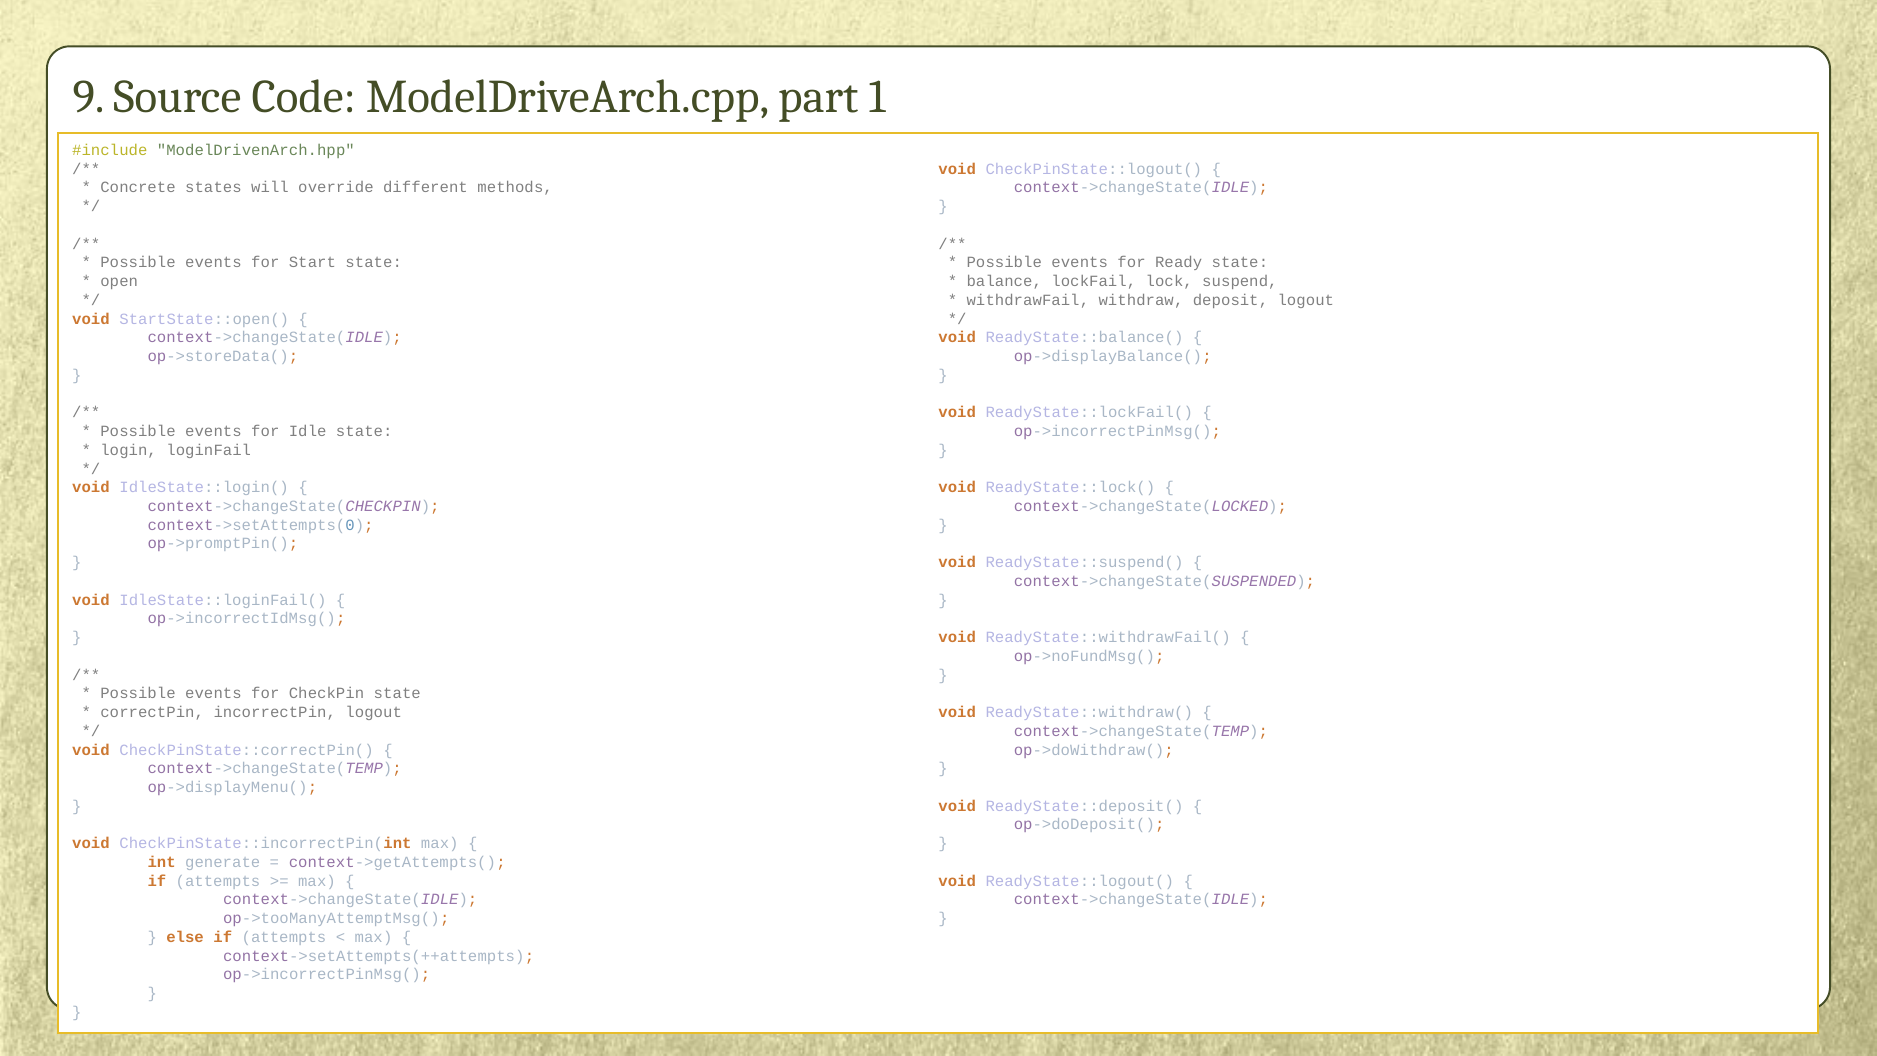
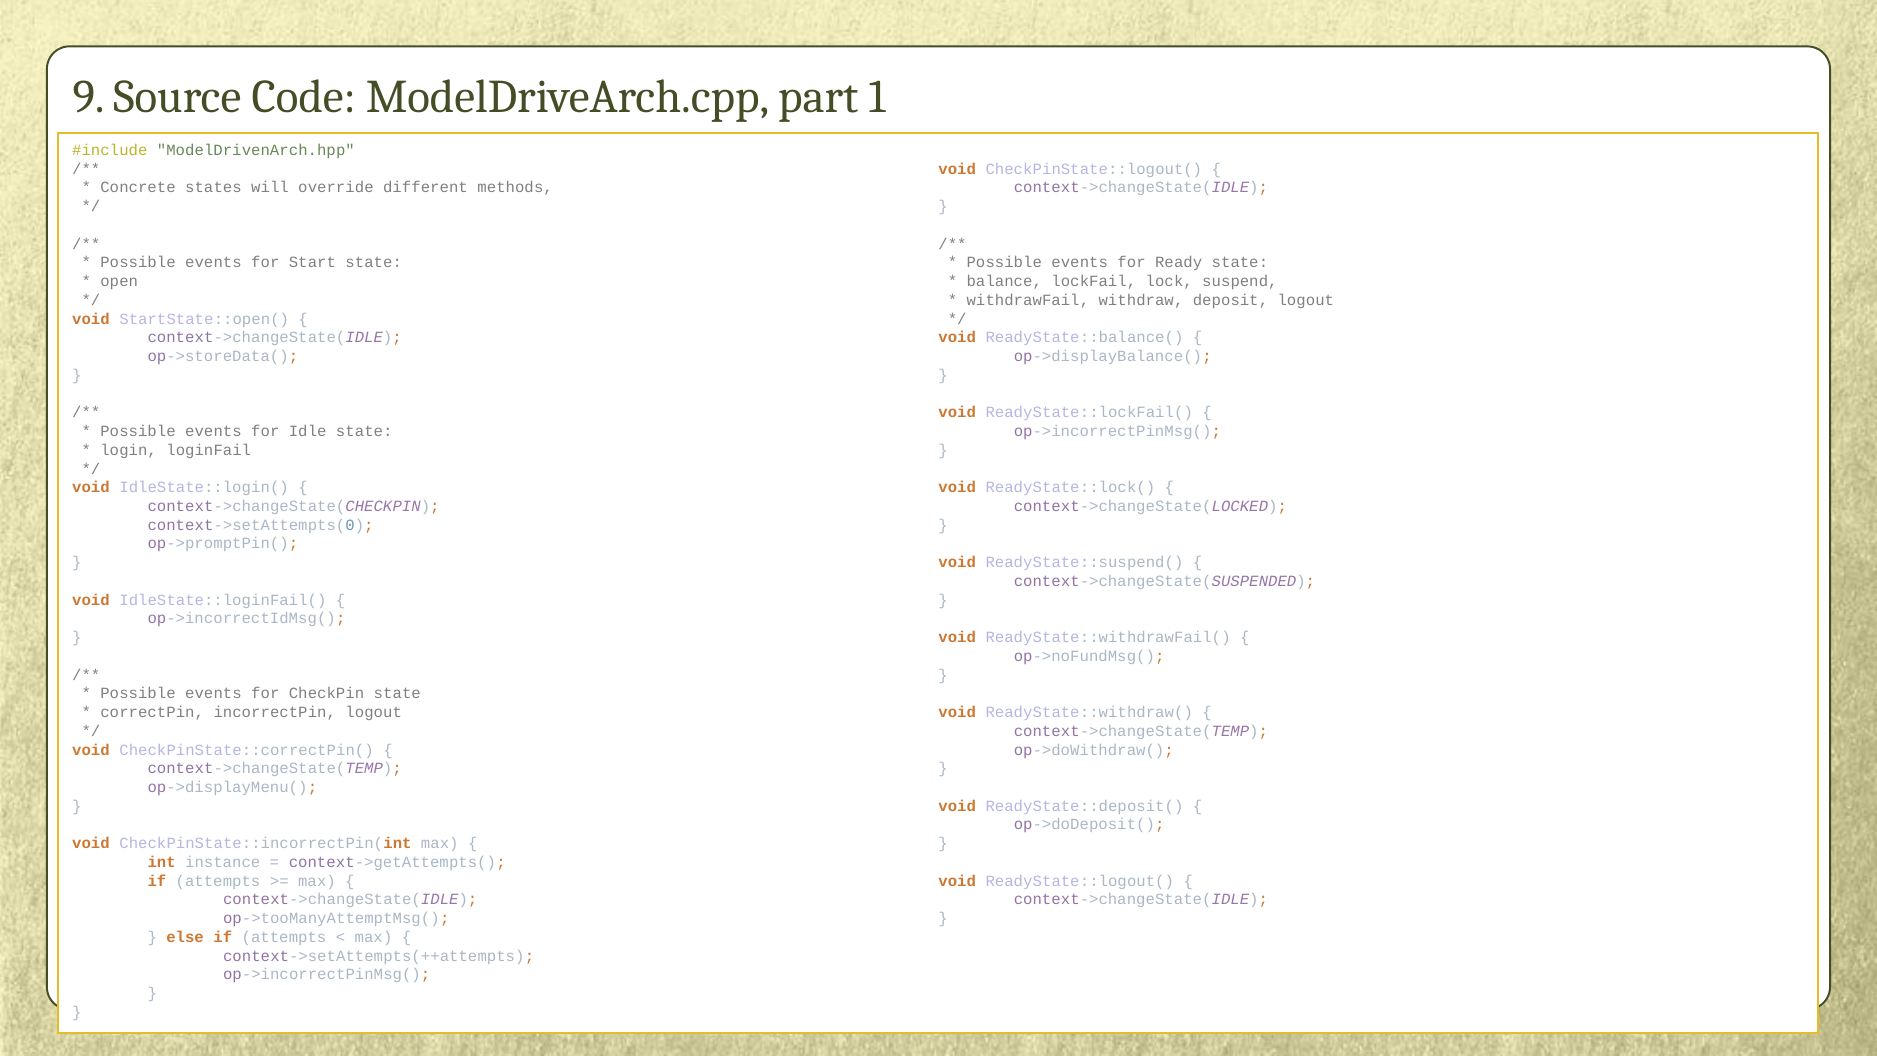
generate: generate -> instance
